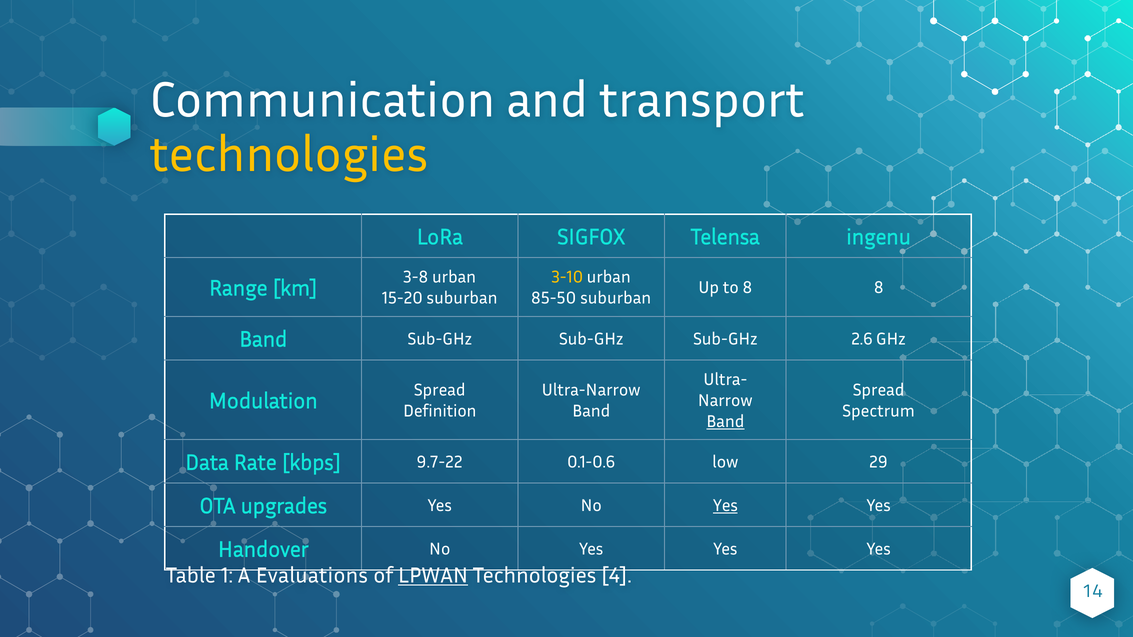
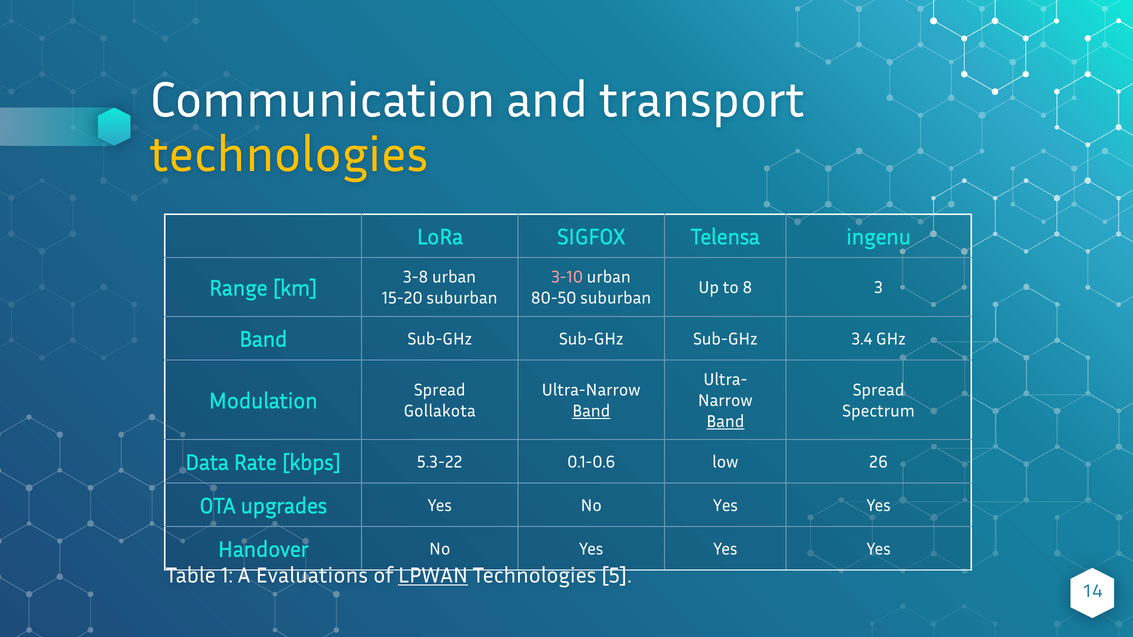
3-10 colour: yellow -> pink
8 8: 8 -> 3
85-50: 85-50 -> 80-50
2.6: 2.6 -> 3.4
Definition: Definition -> Gollakota
Band at (591, 411) underline: none -> present
9.7-22: 9.7-22 -> 5.3-22
29: 29 -> 26
Yes at (725, 506) underline: present -> none
4: 4 -> 5
